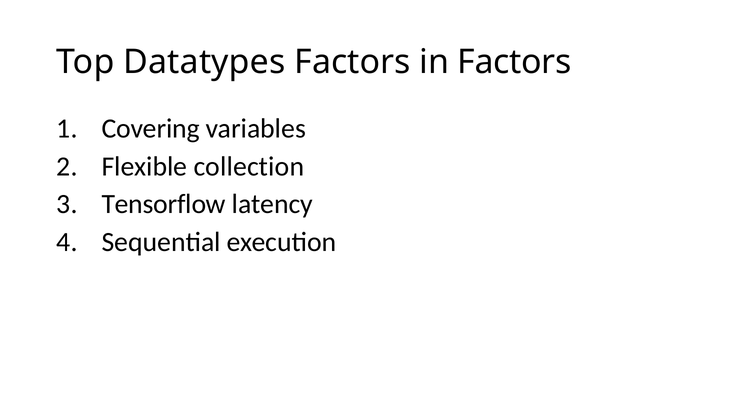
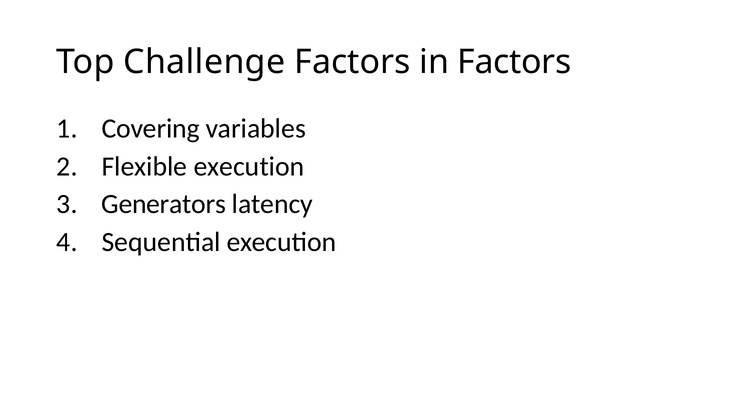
Datatypes: Datatypes -> Challenge
Flexible collection: collection -> execution
Tensorflow: Tensorflow -> Generators
